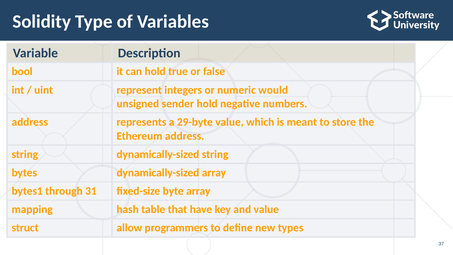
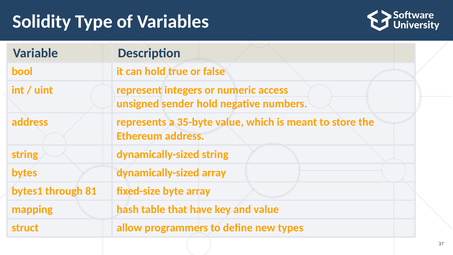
would: would -> access
29-byte: 29-byte -> 35-byte
31: 31 -> 81
